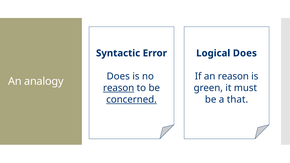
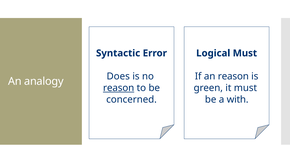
Logical Does: Does -> Must
concerned underline: present -> none
that: that -> with
